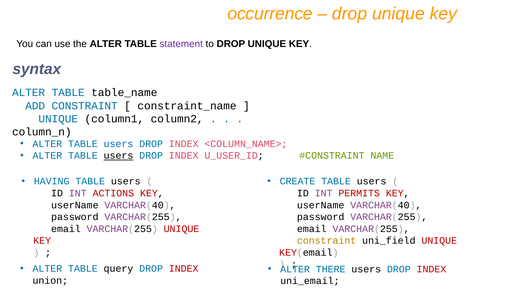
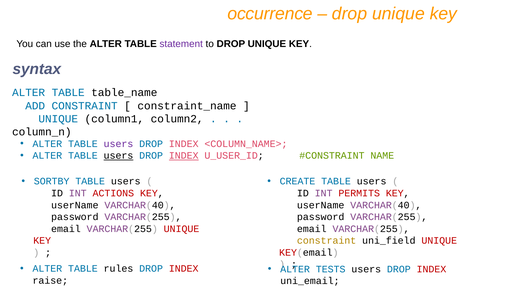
users at (118, 144) colour: blue -> purple
INDEX at (184, 156) underline: none -> present
HAVING: HAVING -> SORTBY
query: query -> rules
THERE: THERE -> TESTS
union: union -> raise
